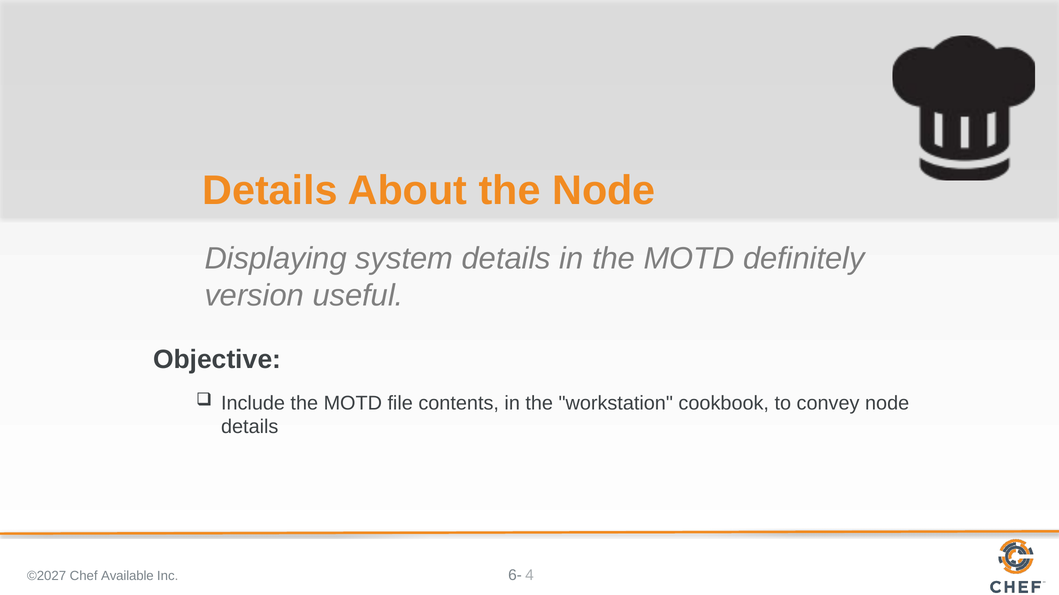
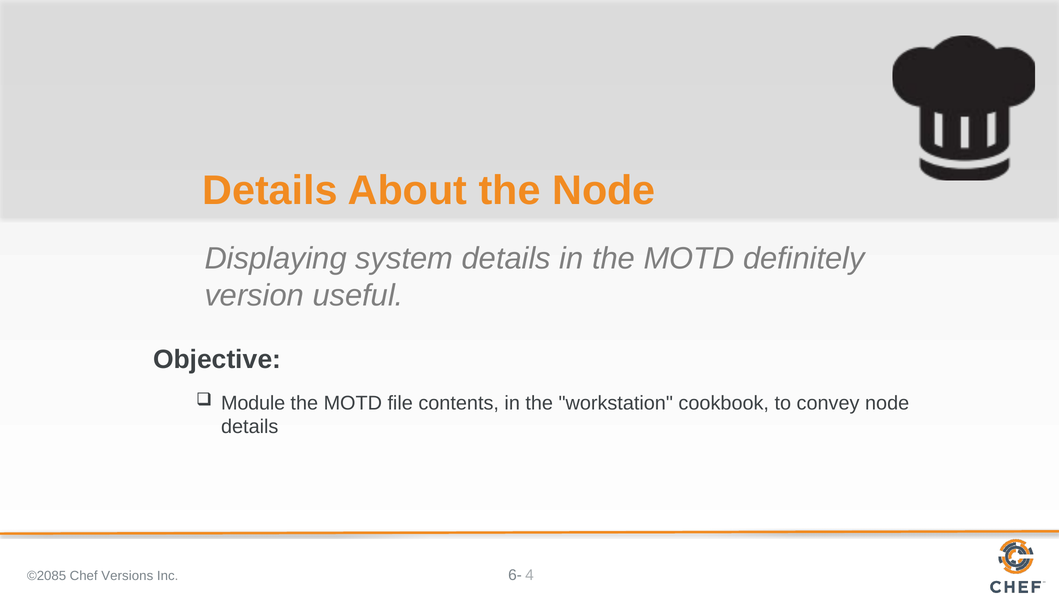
Include: Include -> Module
©2027: ©2027 -> ©2085
Available: Available -> Versions
